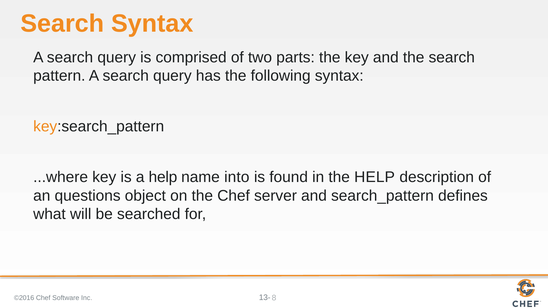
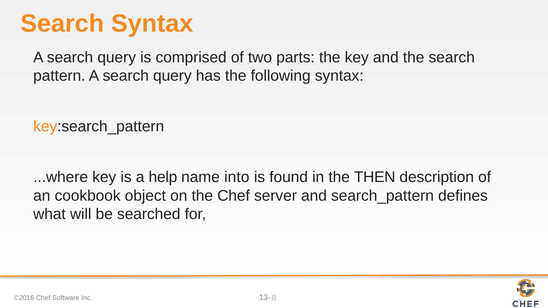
the HELP: HELP -> THEN
questions: questions -> cookbook
